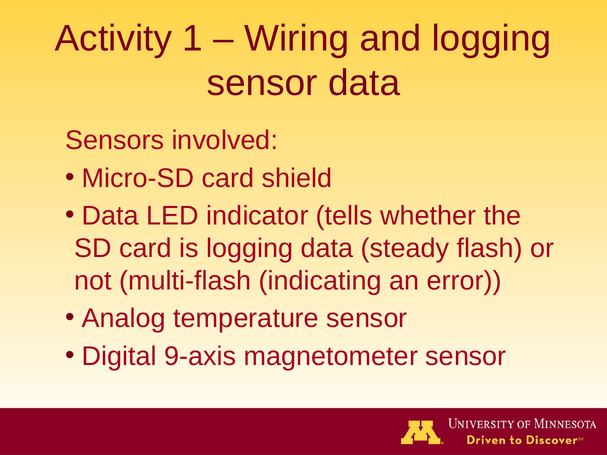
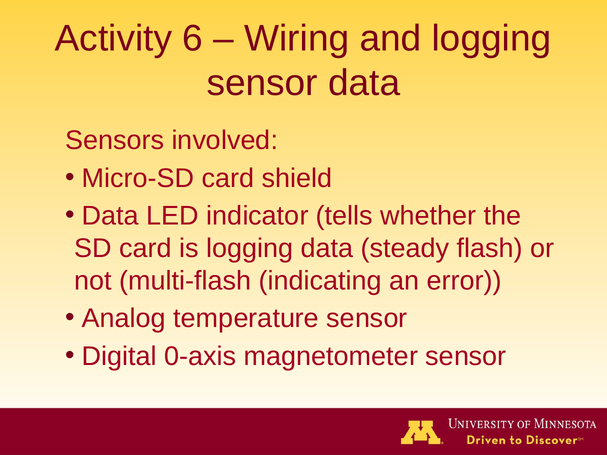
1: 1 -> 6
9-axis: 9-axis -> 0-axis
